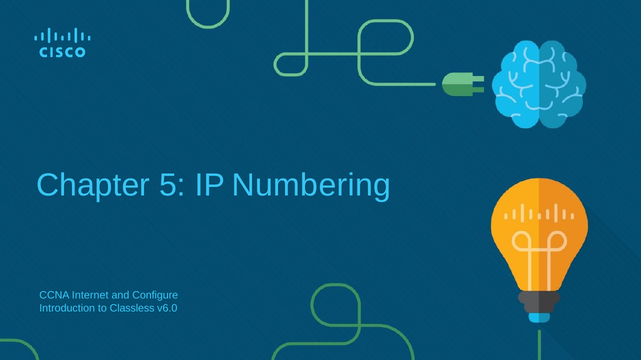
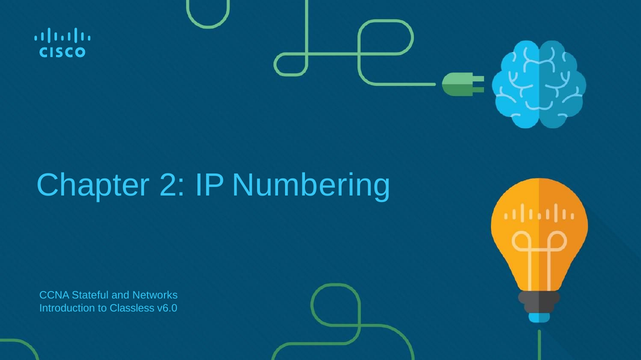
5: 5 -> 2
Internet: Internet -> Stateful
Configure: Configure -> Networks
